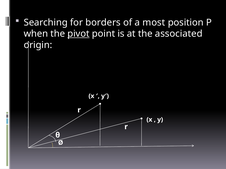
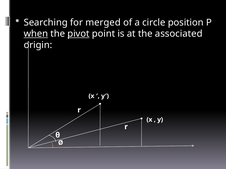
borders: borders -> merged
most: most -> circle
when underline: none -> present
